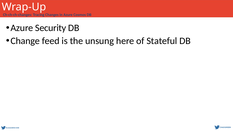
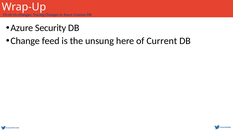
Stateful: Stateful -> Current
